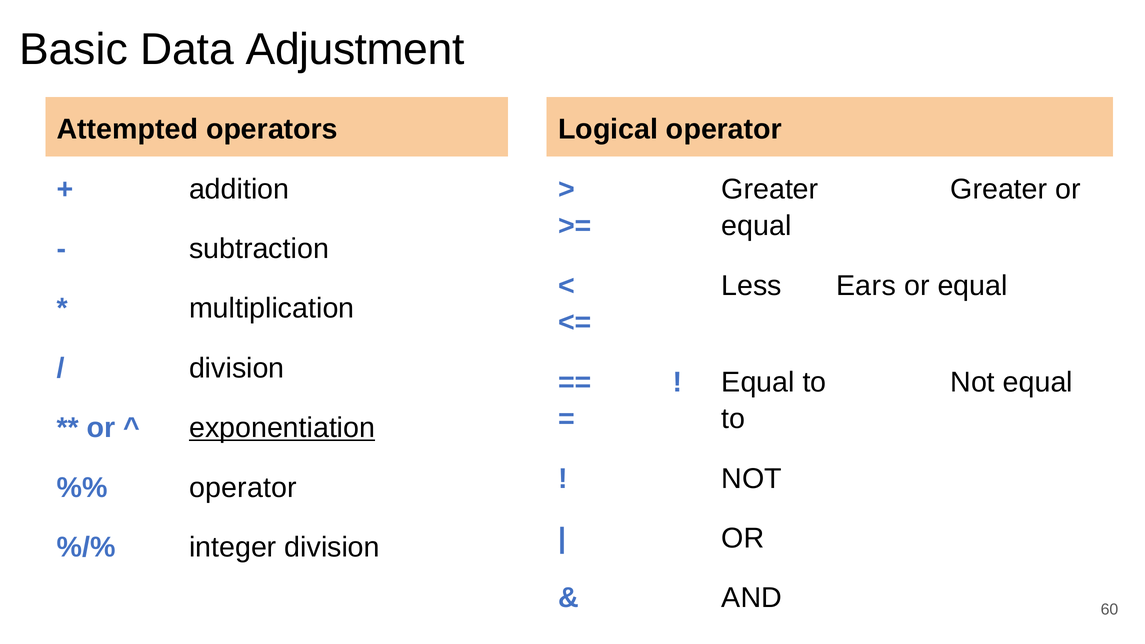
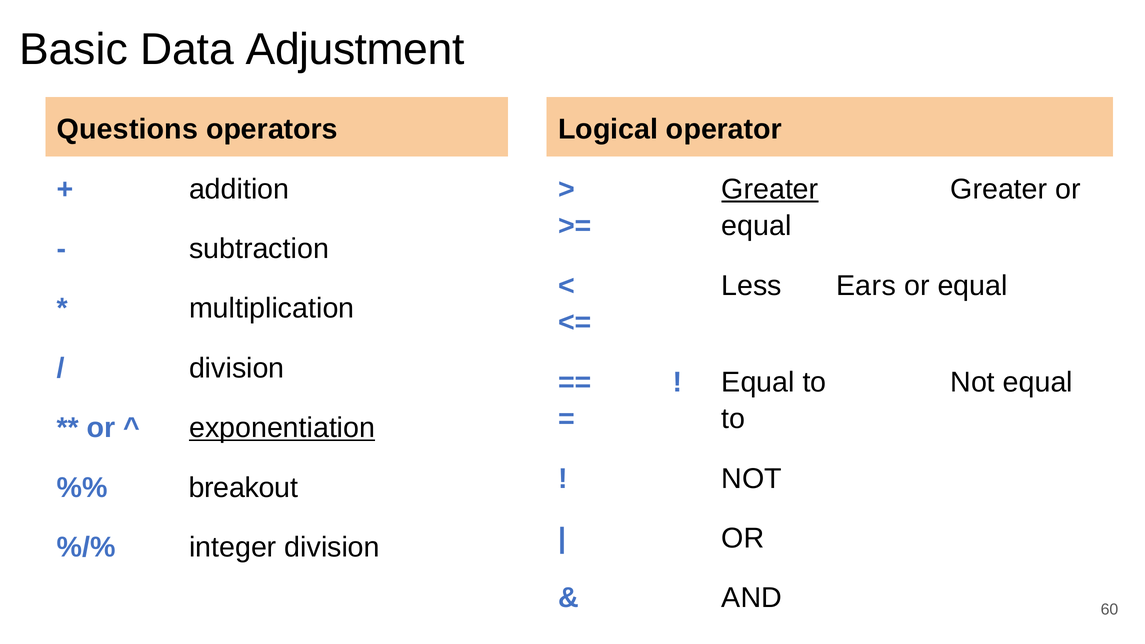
Attempted: Attempted -> Questions
Greater at (770, 189) underline: none -> present
operator at (243, 488): operator -> breakout
